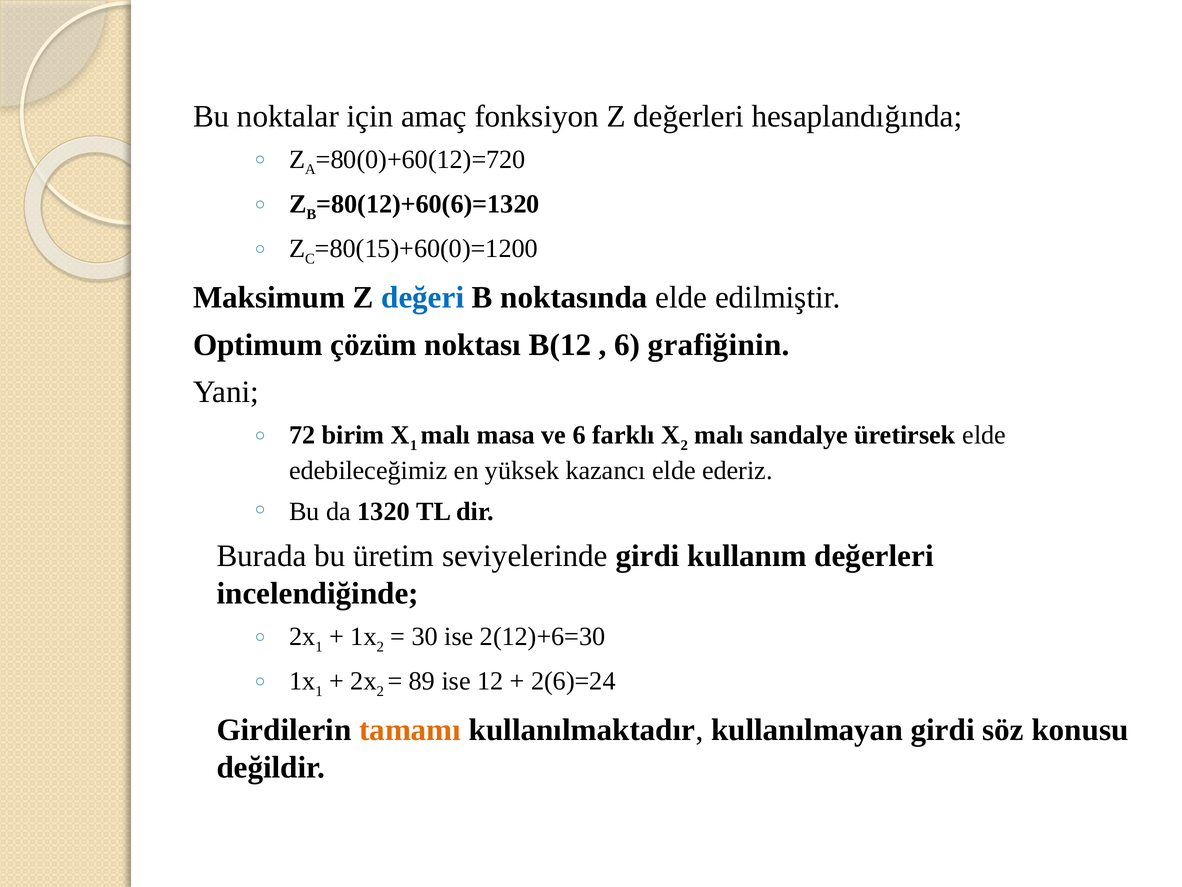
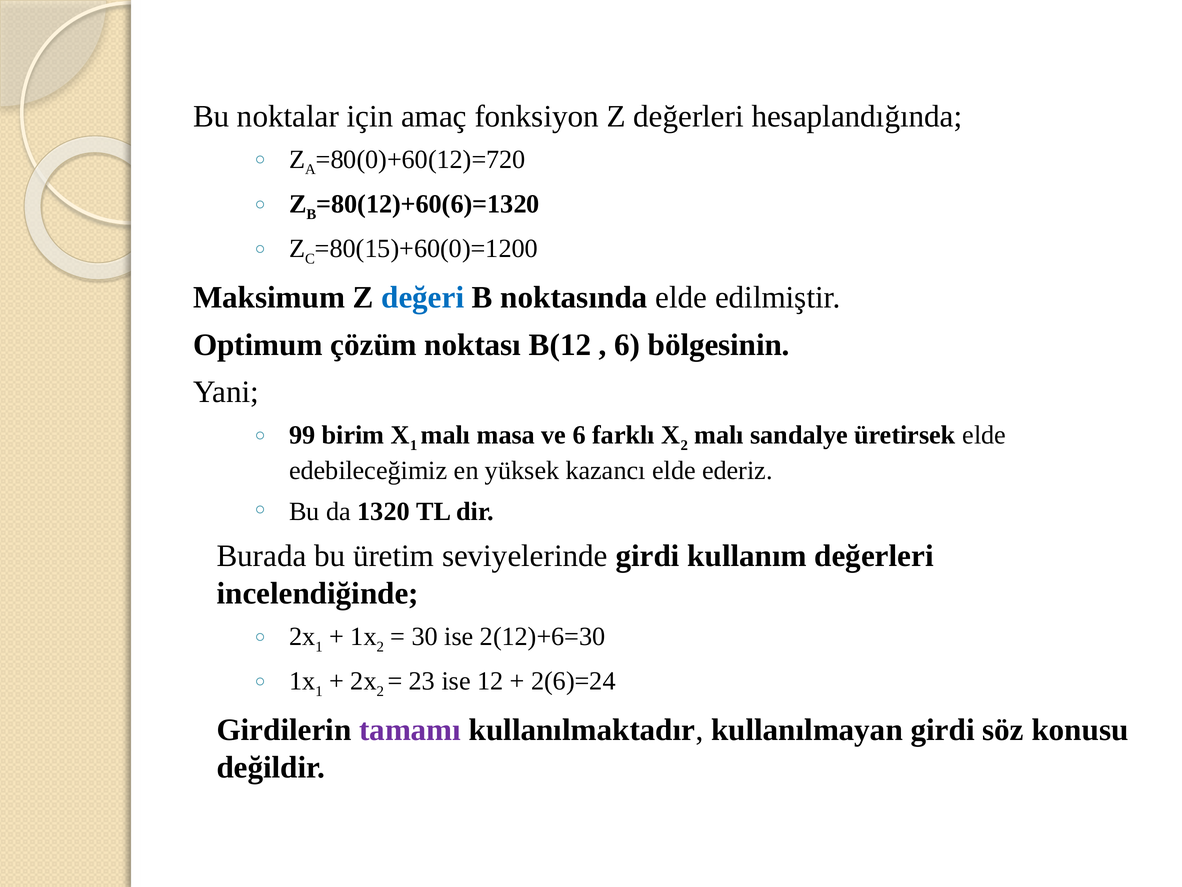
grafiğinin: grafiğinin -> bölgesinin
72: 72 -> 99
89: 89 -> 23
tamamı colour: orange -> purple
